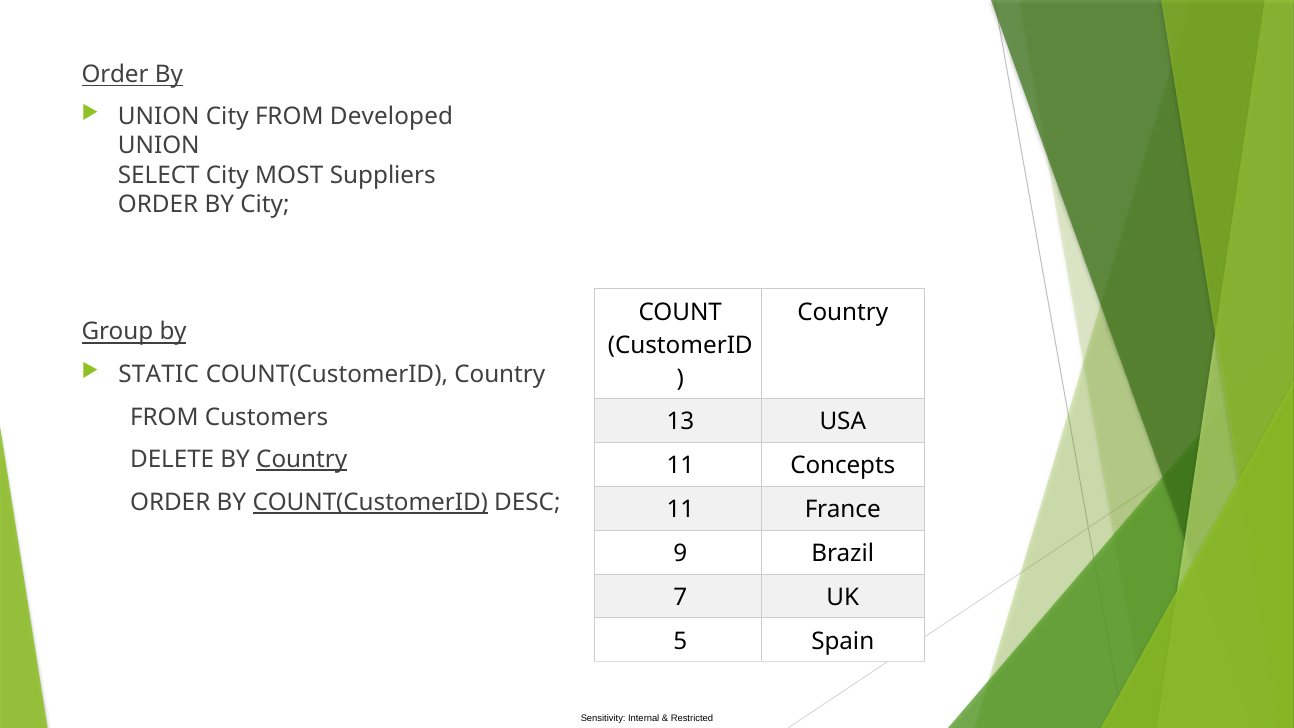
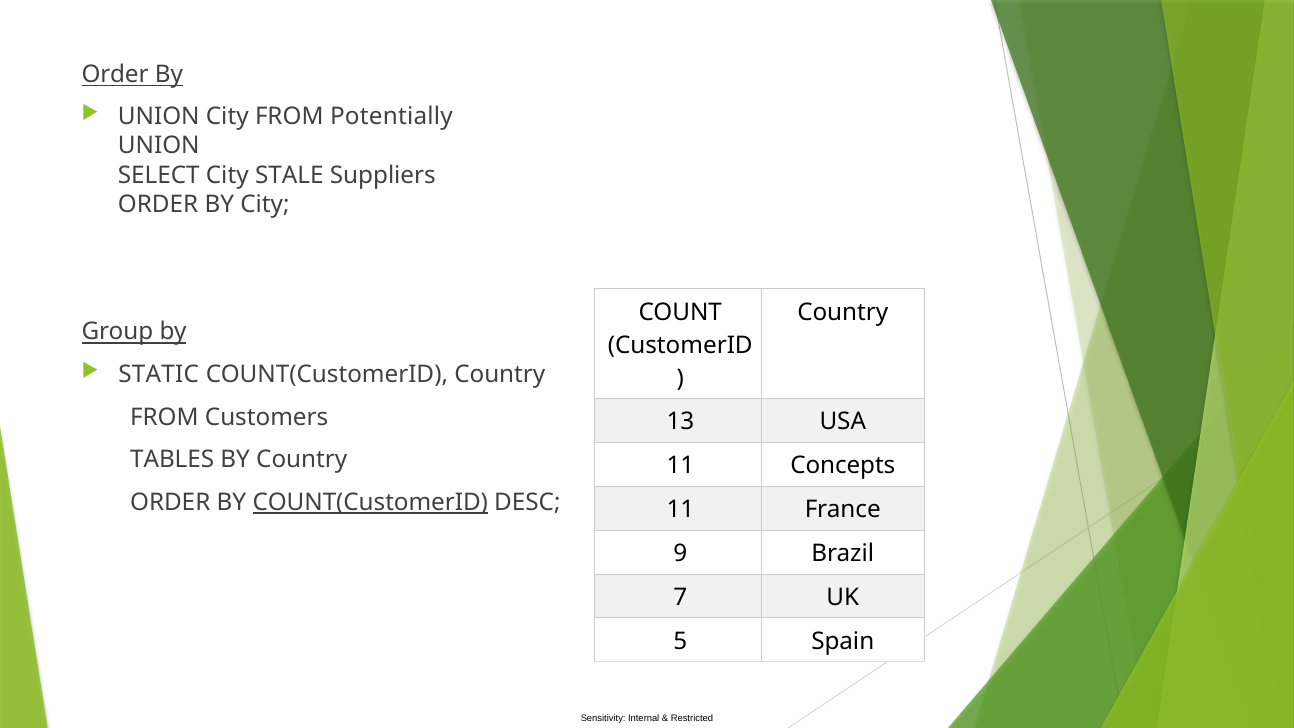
Developed: Developed -> Potentially
MOST: MOST -> STALE
DELETE: DELETE -> TABLES
Country at (302, 460) underline: present -> none
